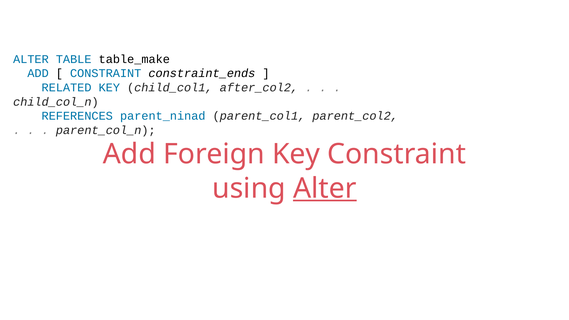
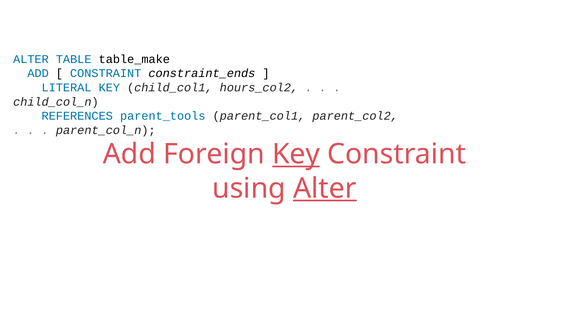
RELATED: RELATED -> LITERAL
after_col2: after_col2 -> hours_col2
parent_ninad: parent_ninad -> parent_tools
Key at (296, 154) underline: none -> present
